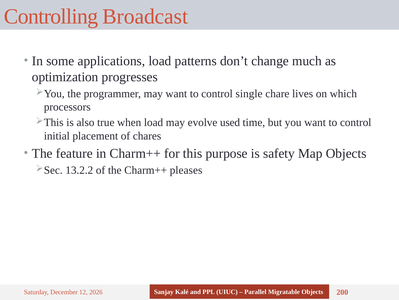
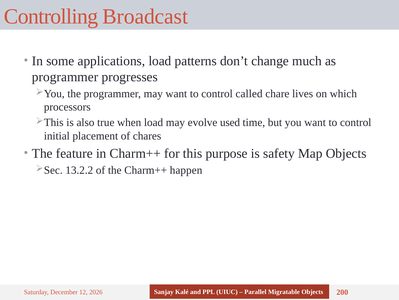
optimization at (65, 77): optimization -> programmer
single: single -> called
pleases: pleases -> happen
